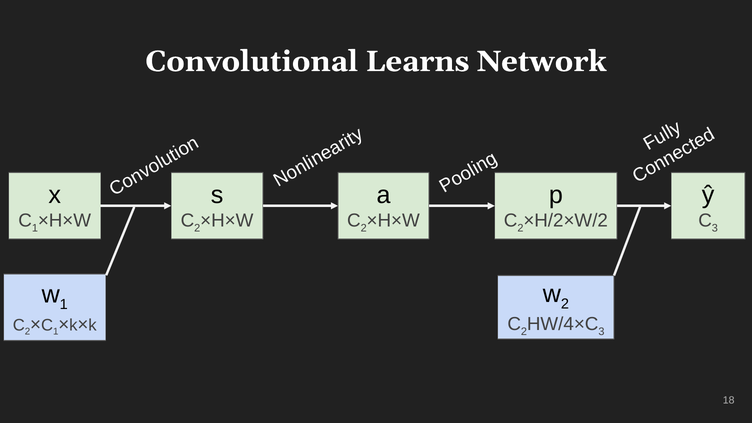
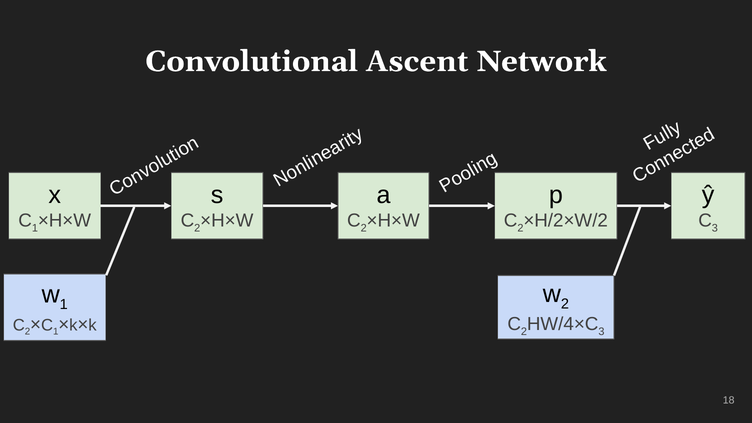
Learns: Learns -> Ascent
